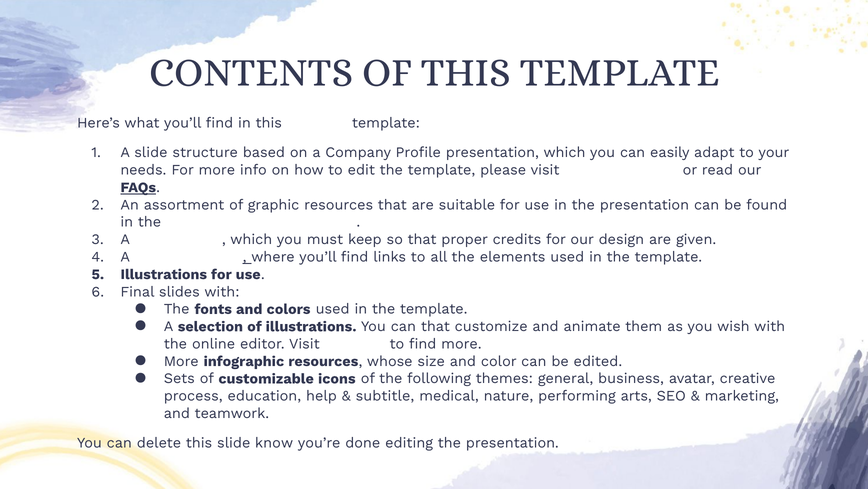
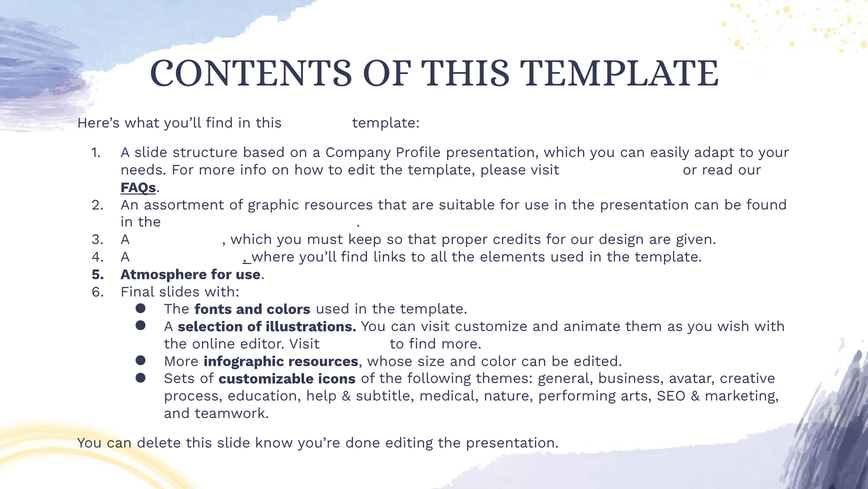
Illustrations at (164, 274): Illustrations -> Atmosphere
can that: that -> visit
